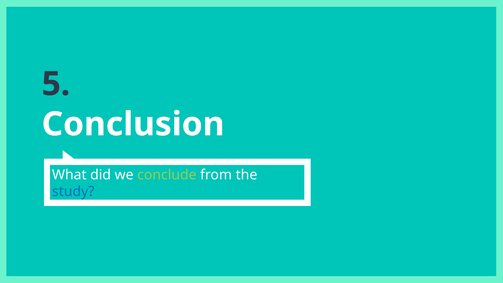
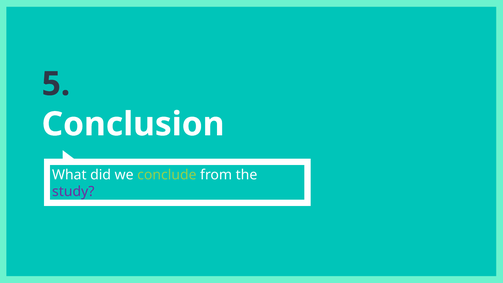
study colour: blue -> purple
